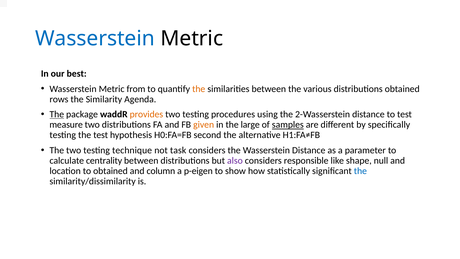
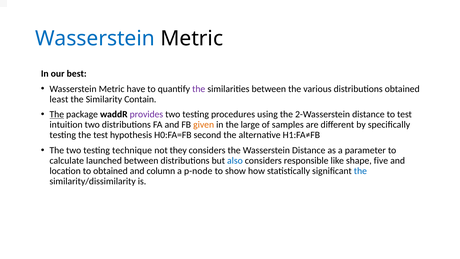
from: from -> have
the at (199, 89) colour: orange -> purple
rows: rows -> least
Agenda: Agenda -> Contain
provides colour: orange -> purple
measure: measure -> intuition
samples underline: present -> none
task: task -> they
centrality: centrality -> launched
also colour: purple -> blue
null: null -> five
p-eigen: p-eigen -> p-node
